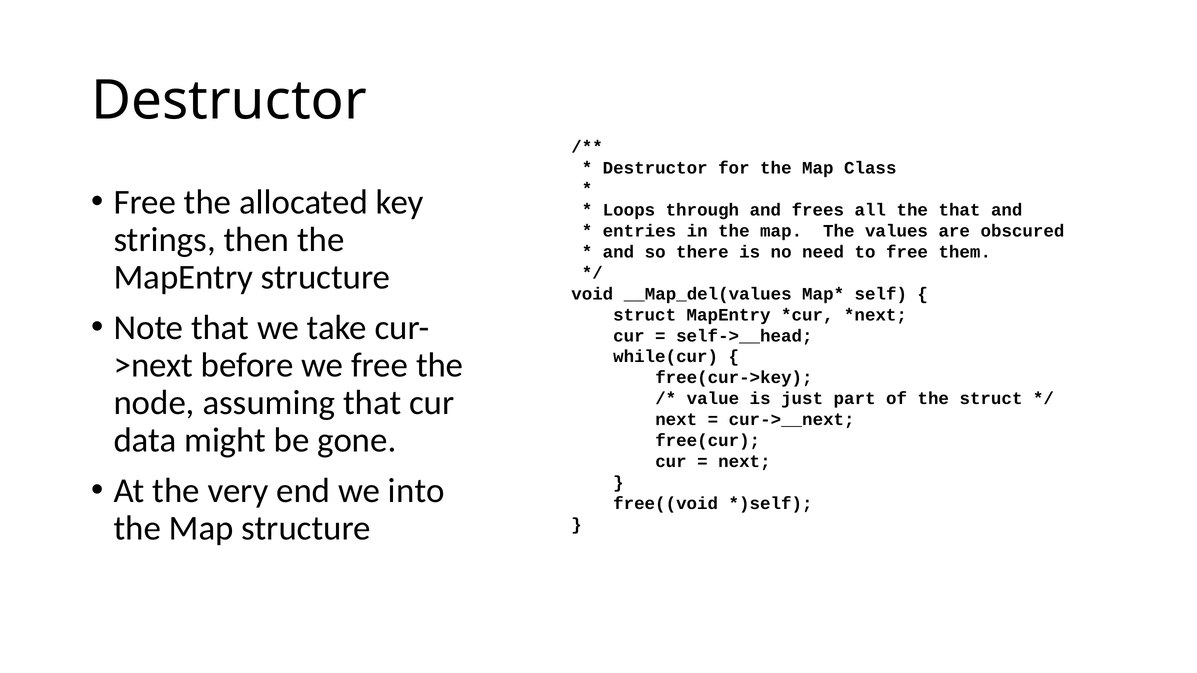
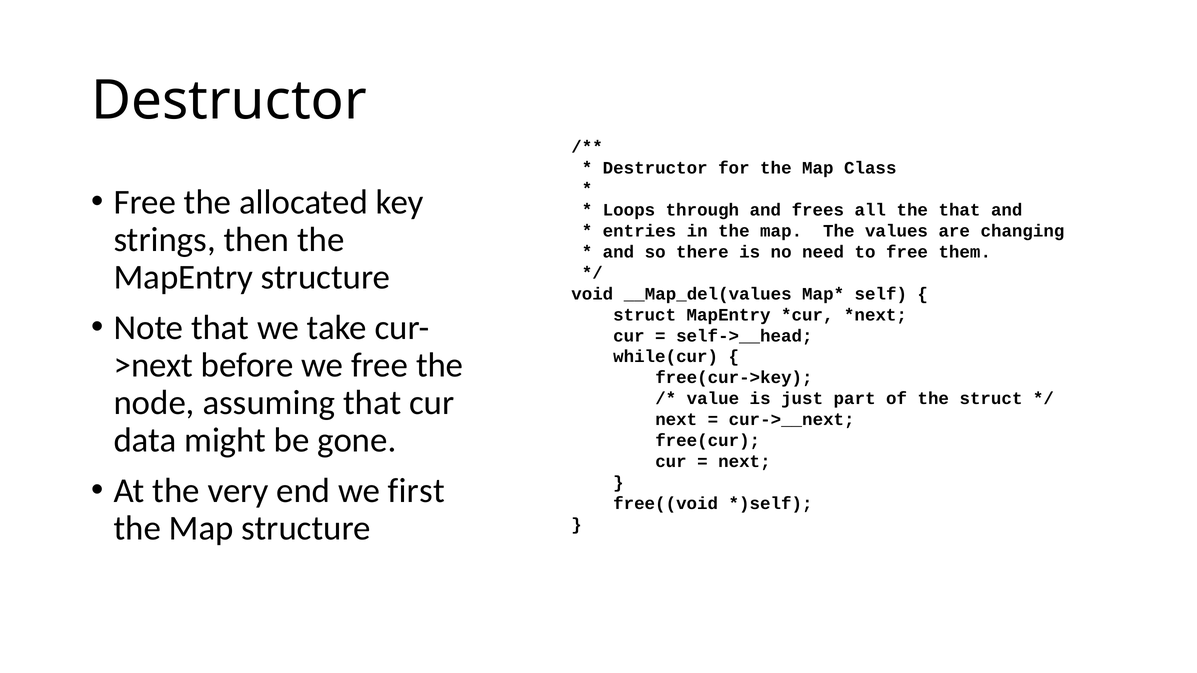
obscured: obscured -> changing
into: into -> first
